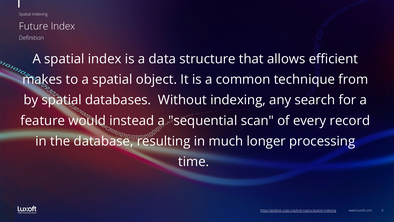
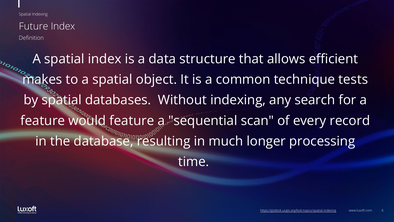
from: from -> tests
would instead: instead -> feature
